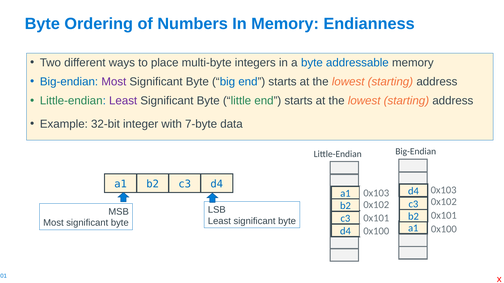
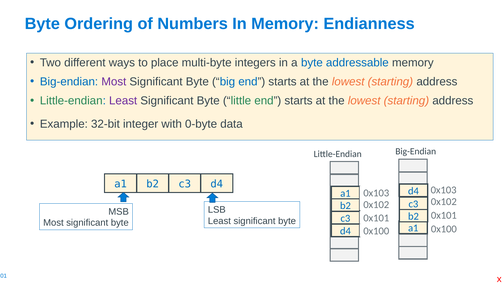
7-byte: 7-byte -> 0-byte
